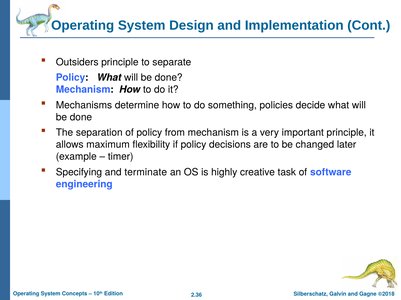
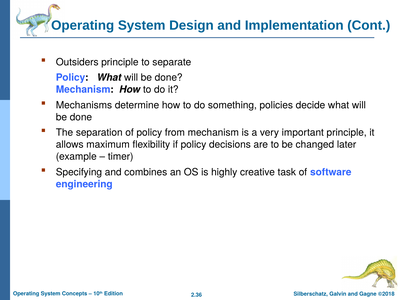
terminate: terminate -> combines
